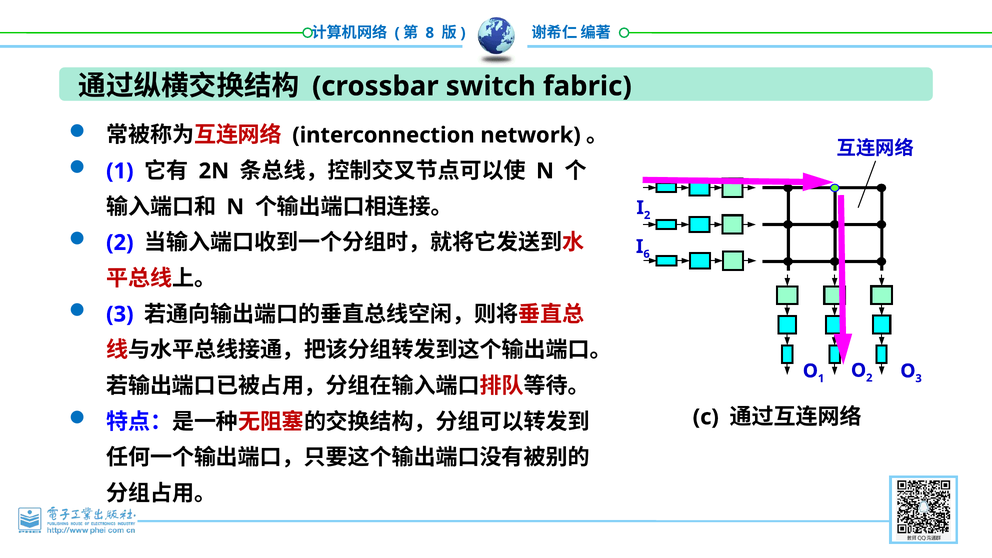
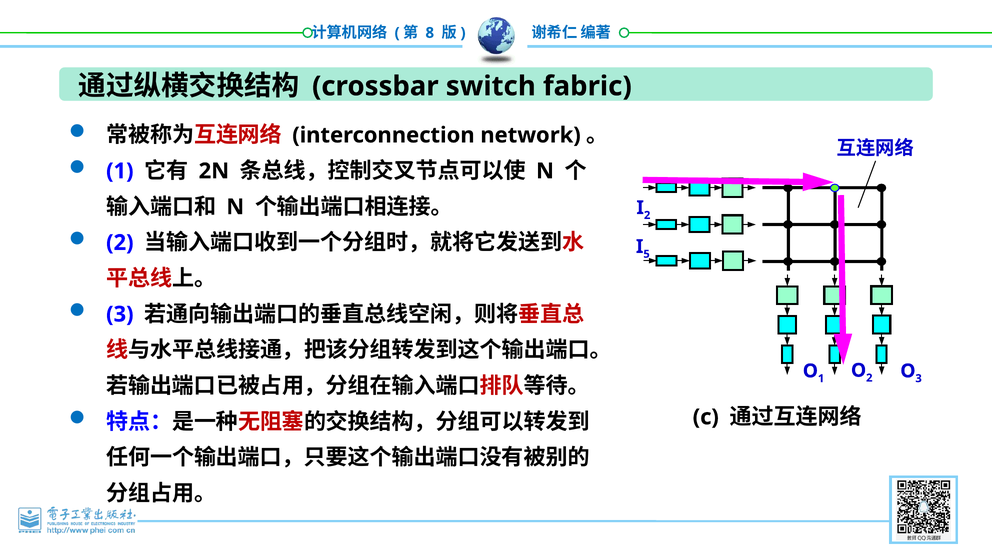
6: 6 -> 5
